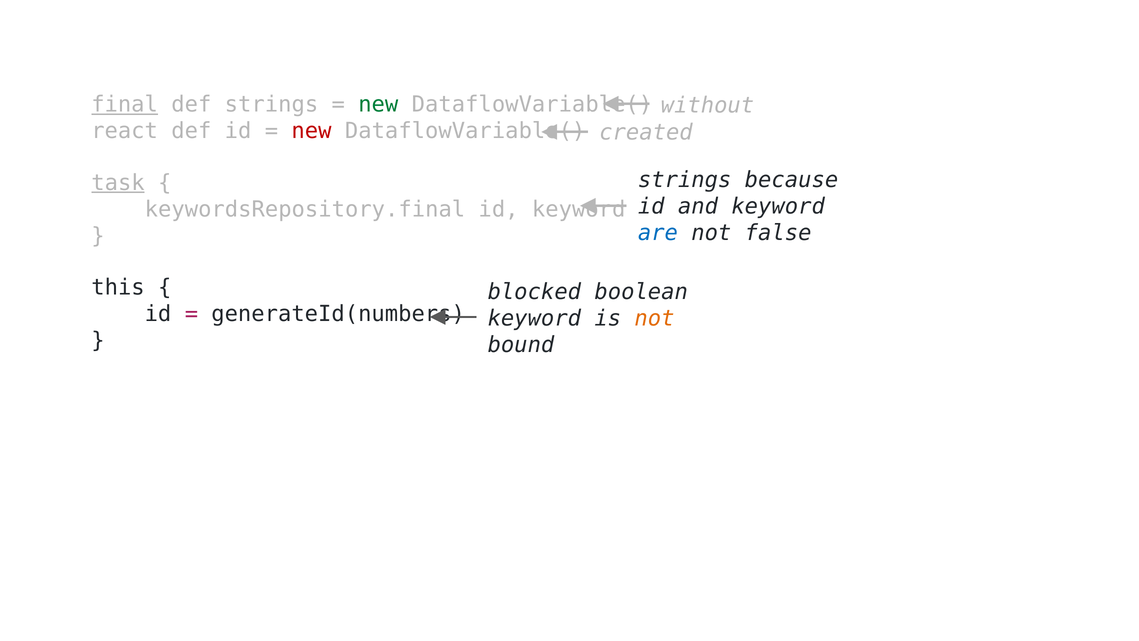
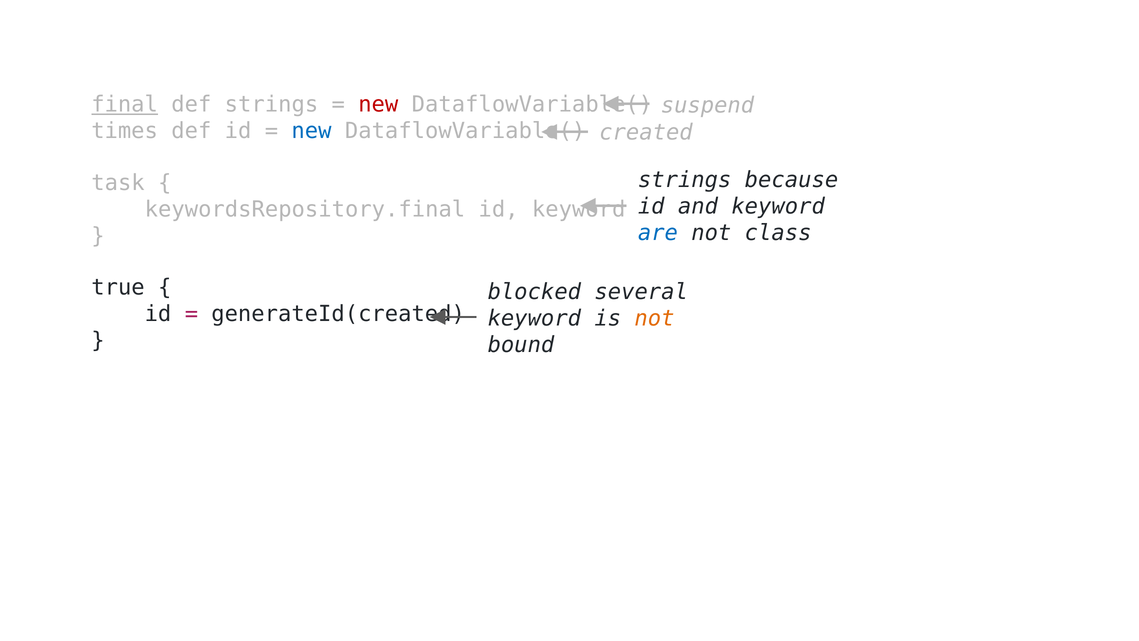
new at (378, 105) colour: green -> red
without: without -> suspend
react: react -> times
new at (312, 131) colour: red -> blue
task underline: present -> none
false: false -> class
this: this -> true
boolean: boolean -> several
generateId(numbers: generateId(numbers -> generateId(created
